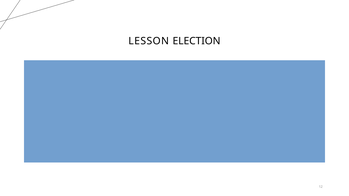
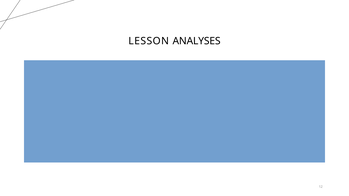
ELECTION: ELECTION -> ANALYSES
